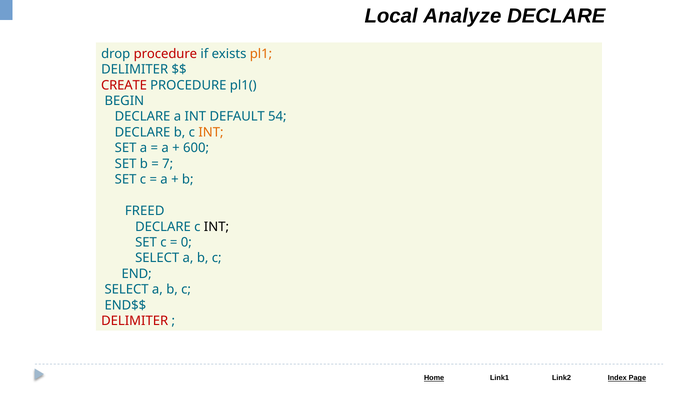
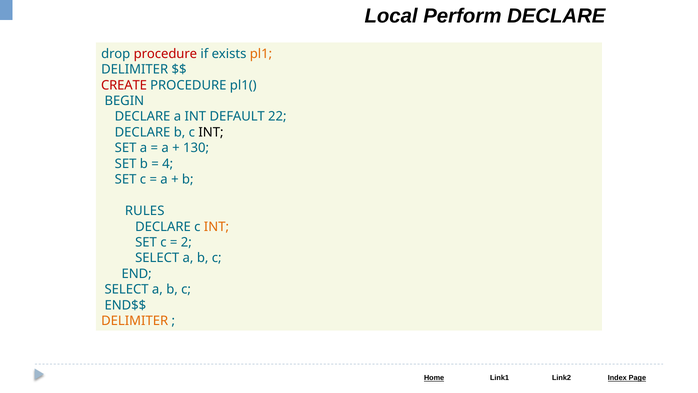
Analyze: Analyze -> Perform
54: 54 -> 22
INT at (211, 132) colour: orange -> black
600: 600 -> 130
7: 7 -> 4
FREED: FREED -> RULES
INT at (216, 226) colour: black -> orange
0: 0 -> 2
DELIMITER at (135, 321) colour: red -> orange
